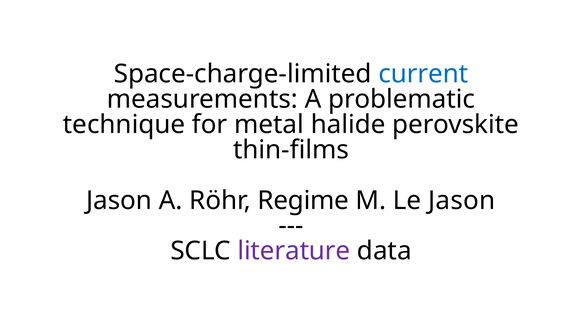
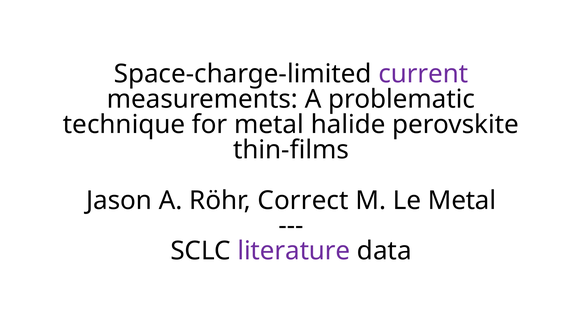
current colour: blue -> purple
Regime: Regime -> Correct
Le Jason: Jason -> Metal
